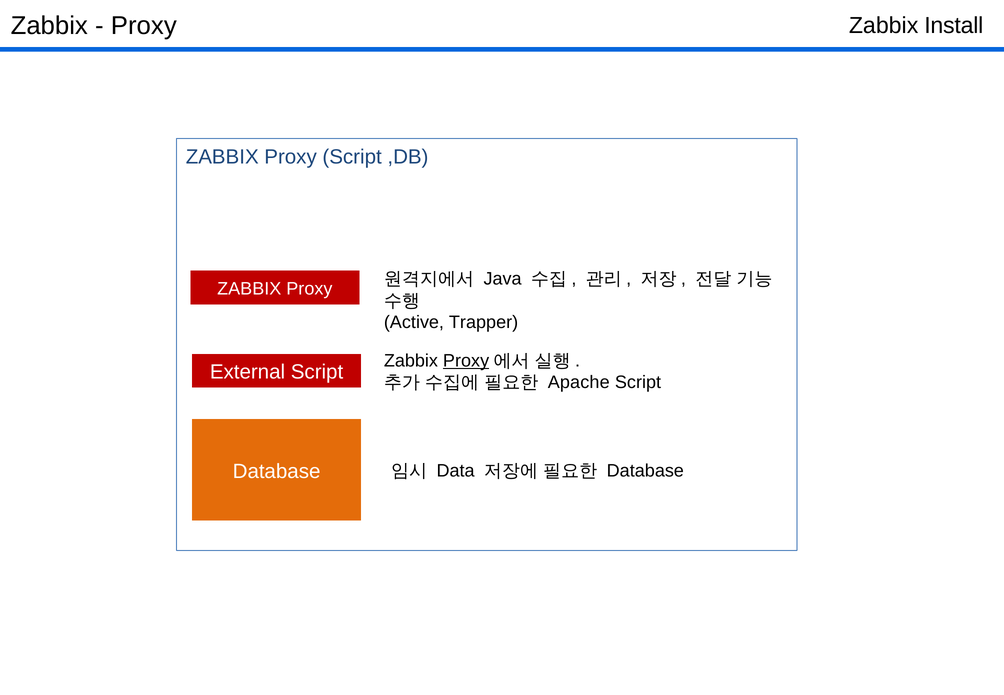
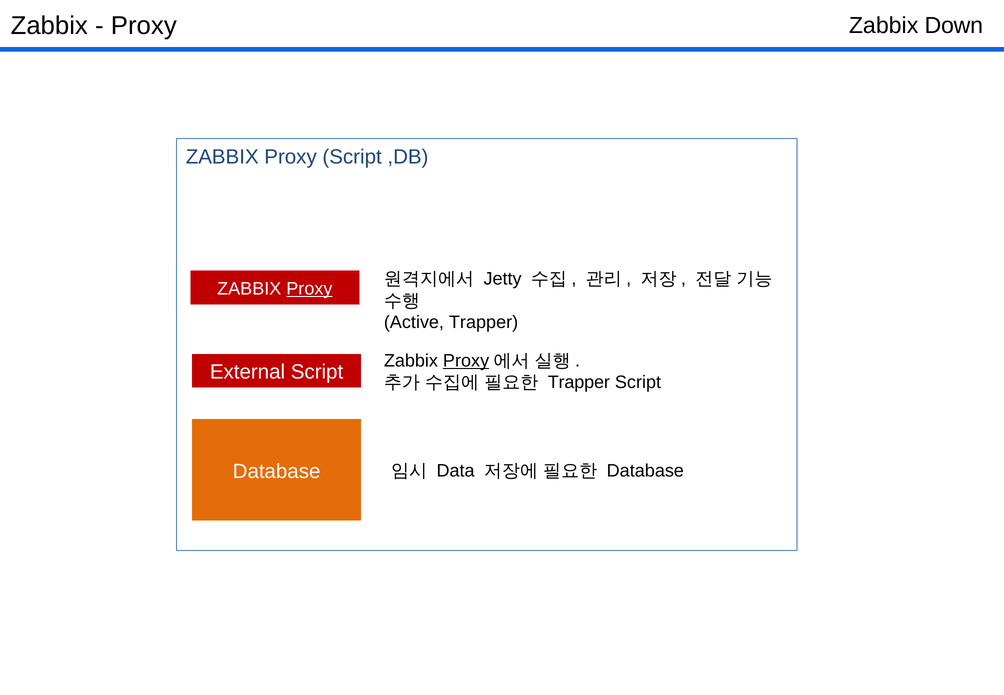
Install: Install -> Down
Java: Java -> Jetty
Proxy at (309, 289) underline: none -> present
Apache at (579, 382): Apache -> Trapper
